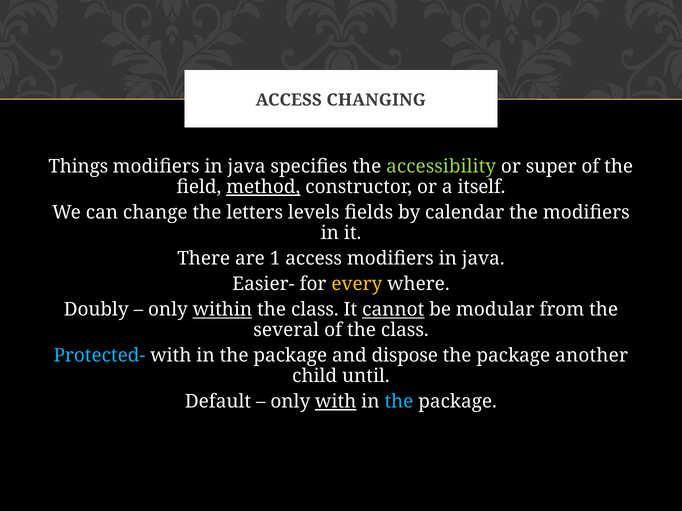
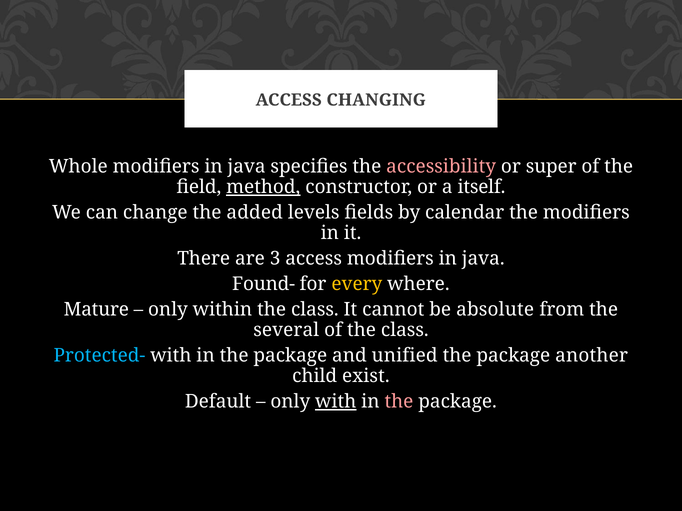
Things: Things -> Whole
accessibility colour: light green -> pink
letters: letters -> added
1: 1 -> 3
Easier-: Easier- -> Found-
Doubly: Doubly -> Mature
within underline: present -> none
cannot underline: present -> none
modular: modular -> absolute
dispose: dispose -> unified
until: until -> exist
the at (399, 402) colour: light blue -> pink
